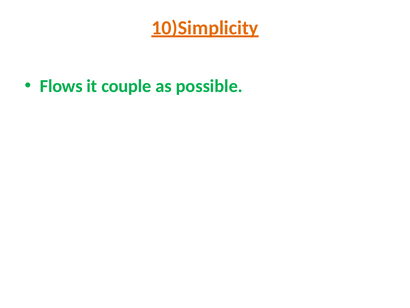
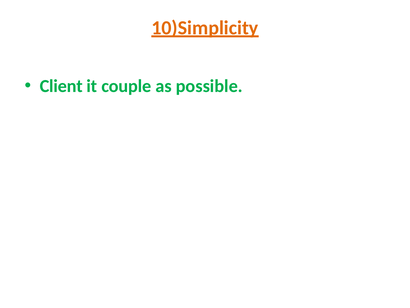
Flows: Flows -> Client
